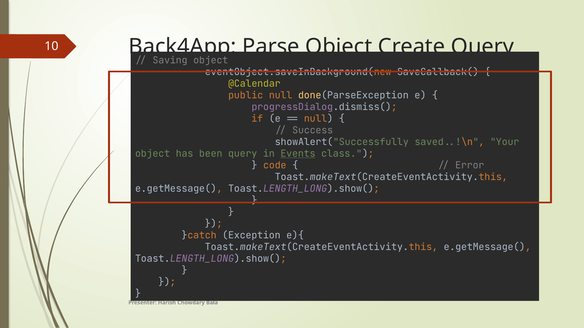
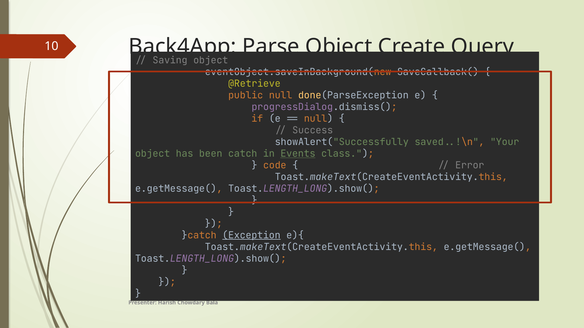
@Calendar: @Calendar -> @Retrieve
been query: query -> catch
Exception underline: none -> present
